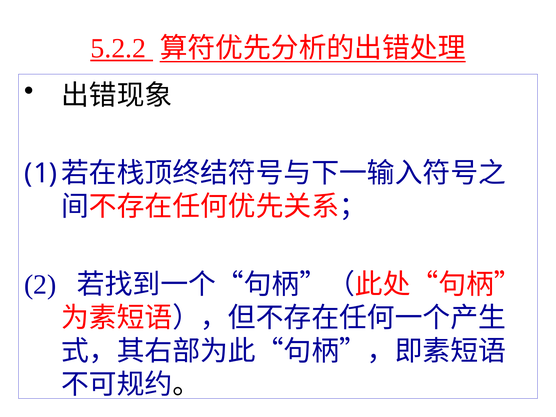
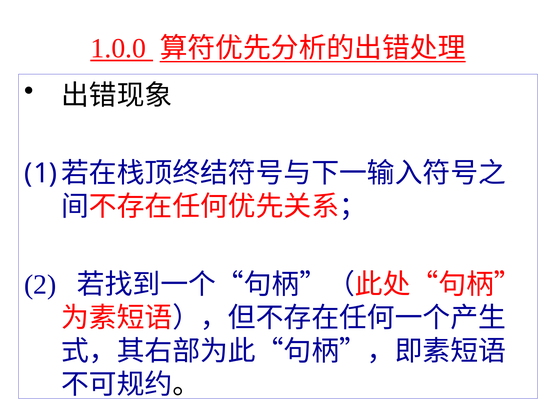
5.2.2: 5.2.2 -> 1.0.0
